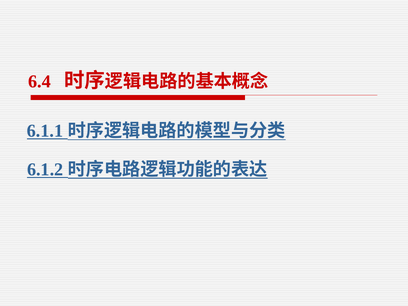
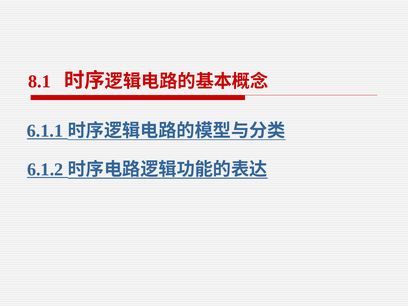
6.4: 6.4 -> 8.1
